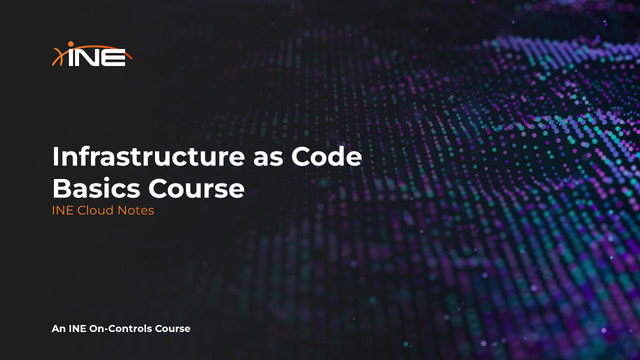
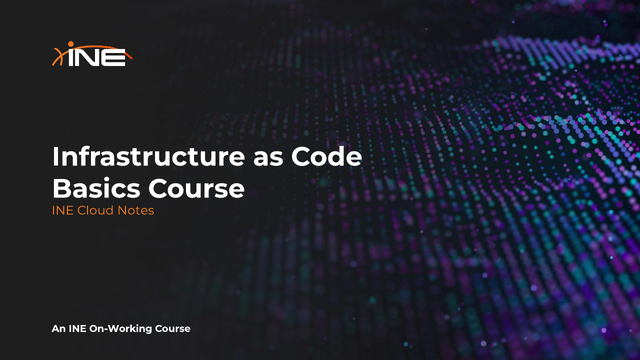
On-Controls: On-Controls -> On-Working
